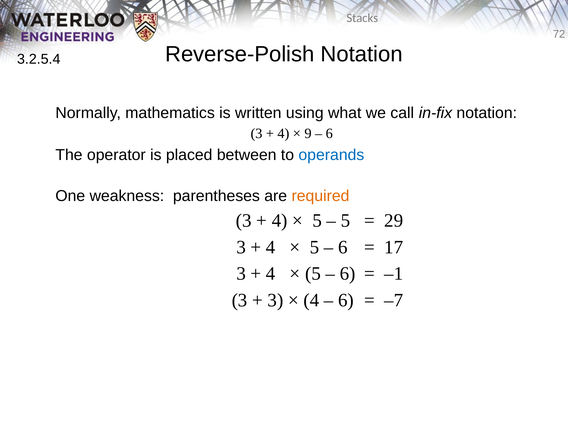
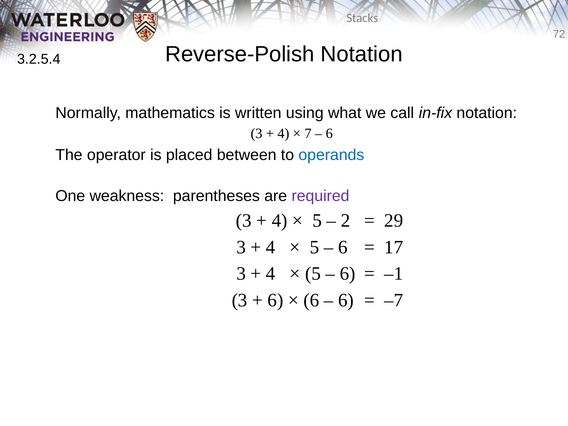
9: 9 -> 7
required colour: orange -> purple
5 at (345, 221): 5 -> 2
3 at (275, 300): 3 -> 6
4 at (311, 300): 4 -> 6
